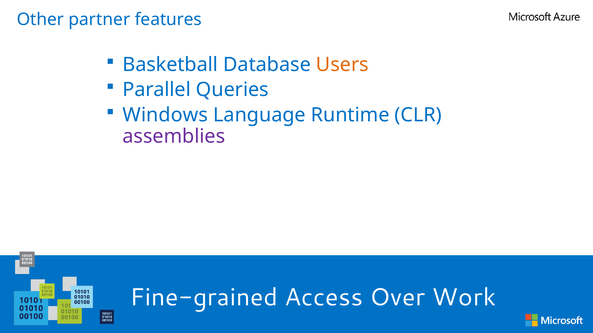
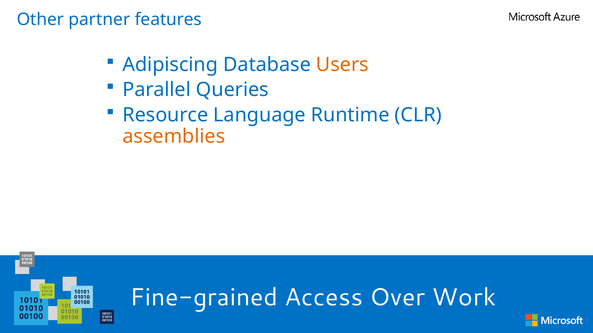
Basketball: Basketball -> Adipiscing
Windows: Windows -> Resource
assemblies colour: purple -> orange
